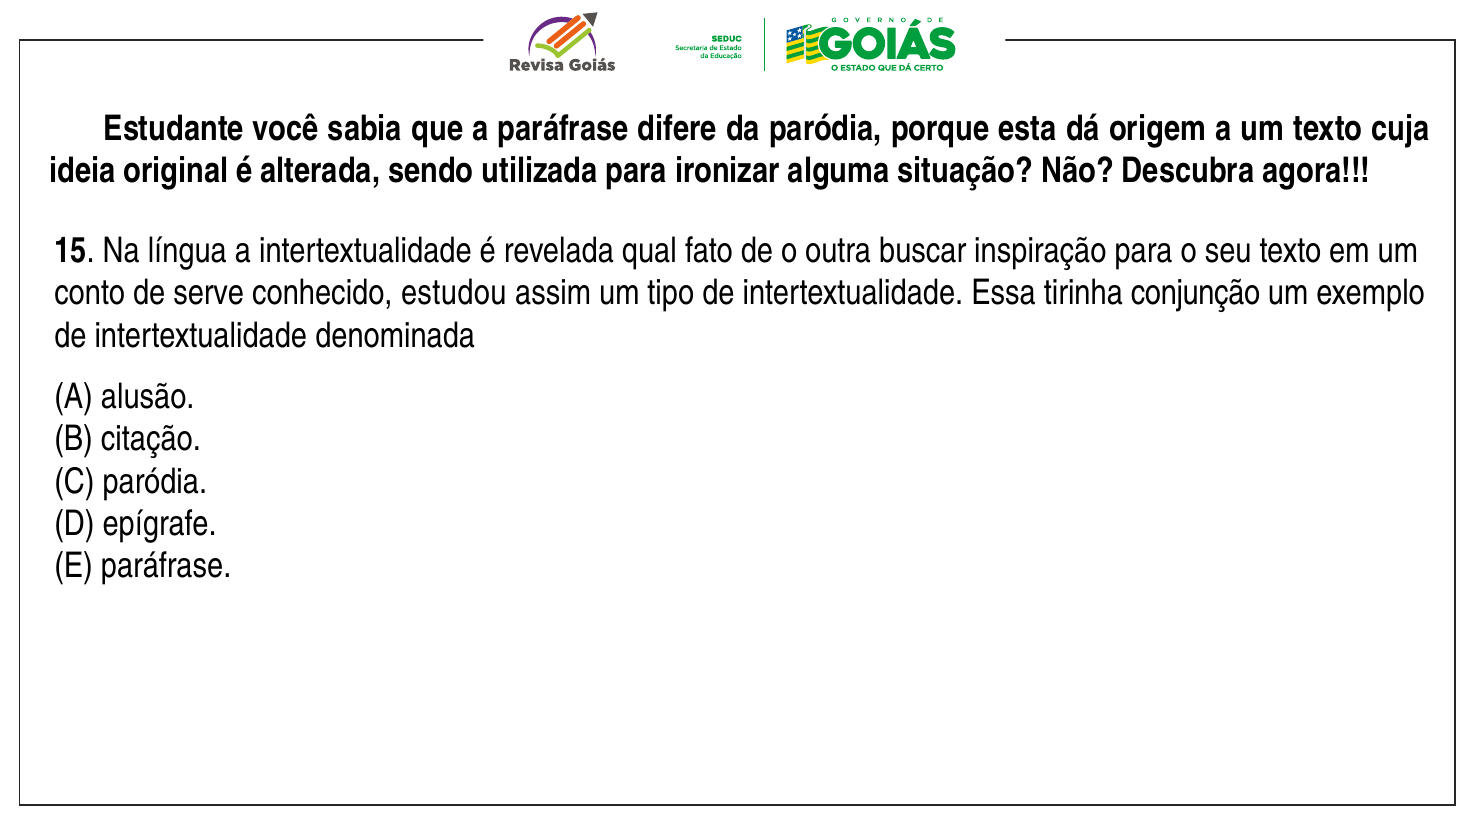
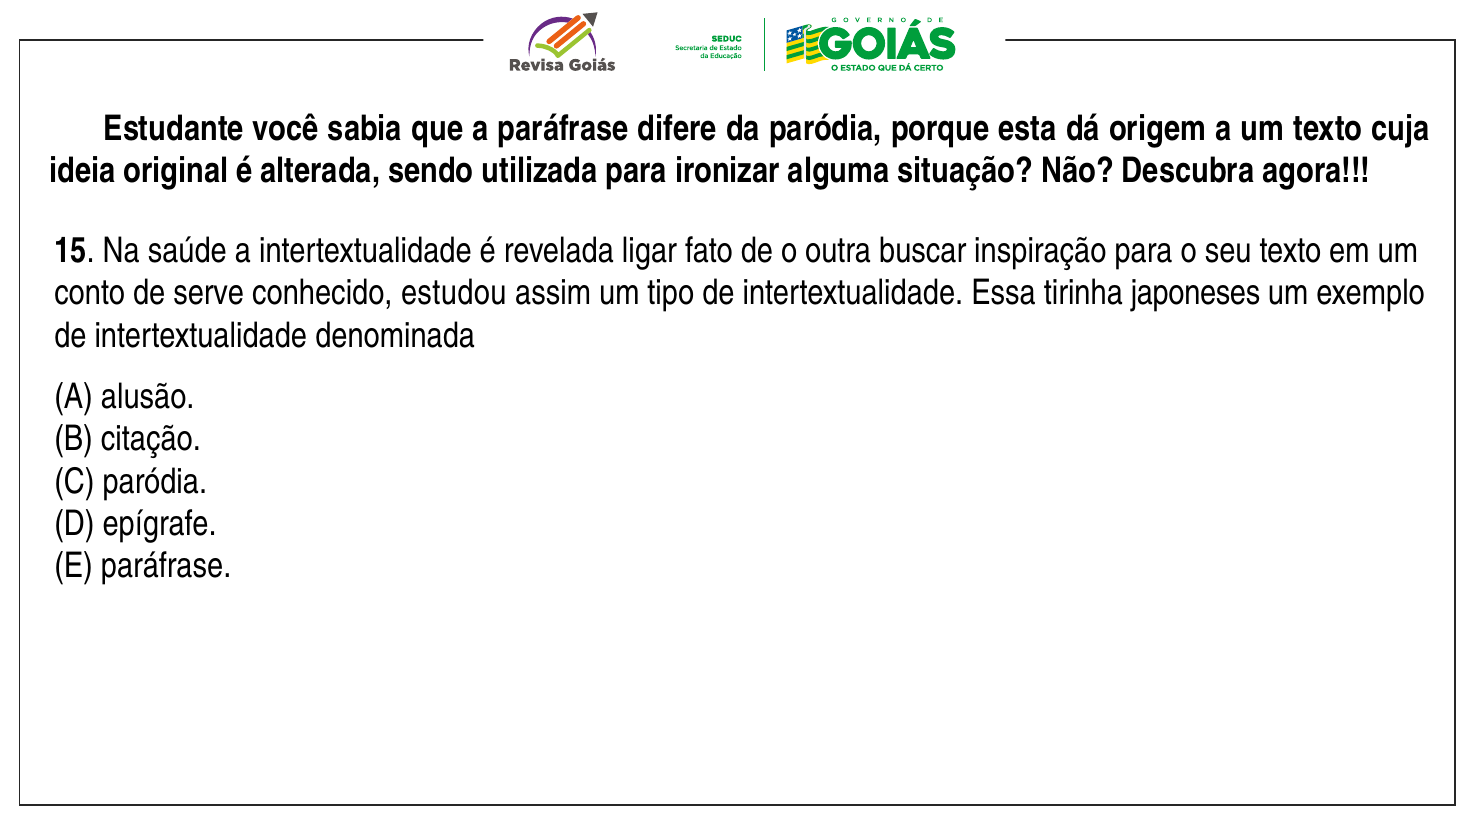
língua: língua -> saúde
qual: qual -> ligar
conjunção: conjunção -> japoneses
